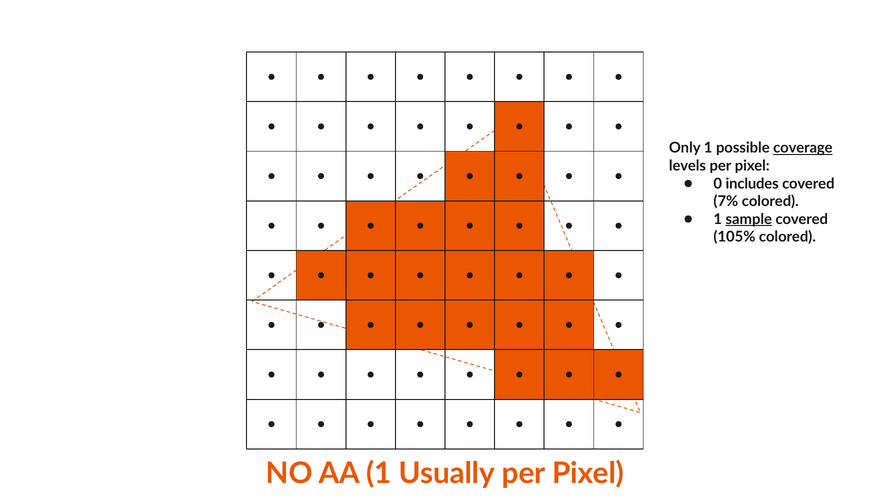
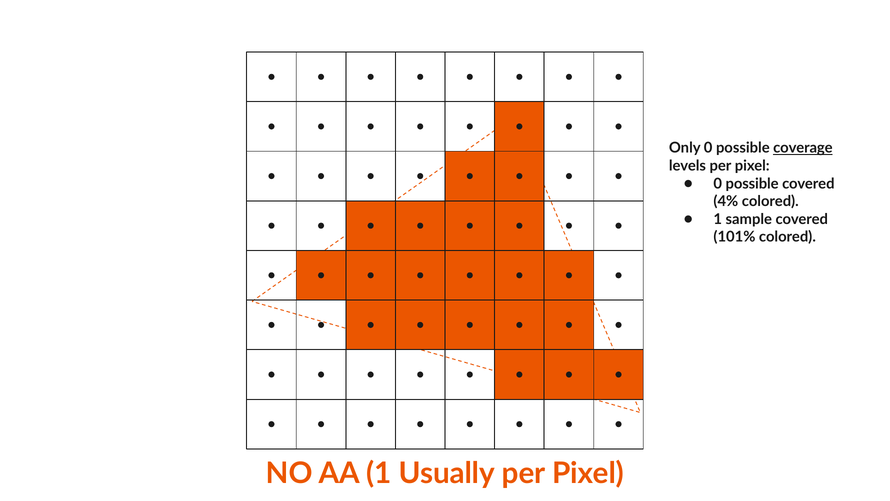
Only 1: 1 -> 0
includes at (752, 184): includes -> possible
7%: 7% -> 4%
sample underline: present -> none
105%: 105% -> 101%
